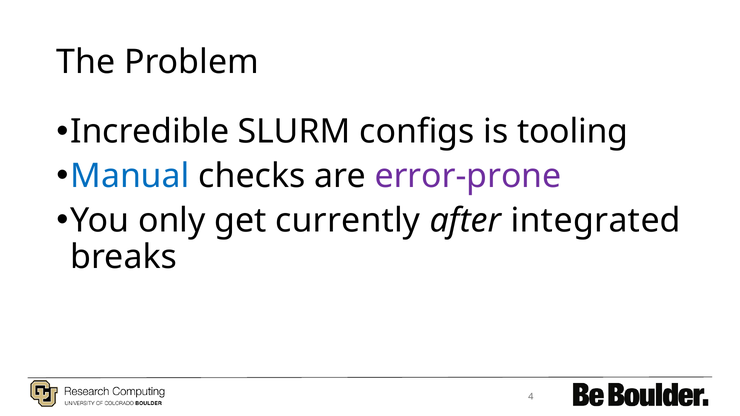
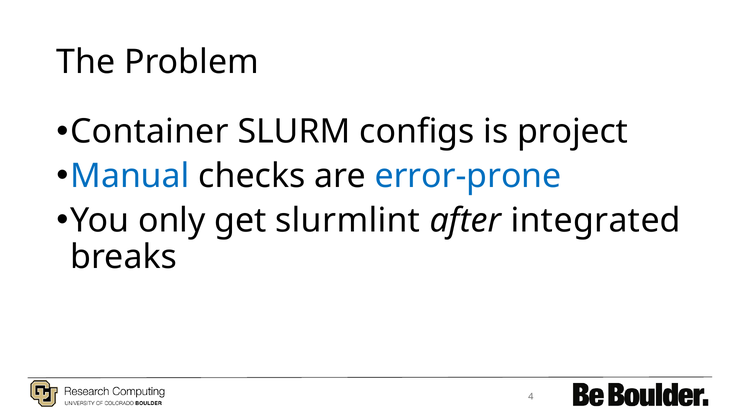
Incredible: Incredible -> Container
tooling: tooling -> project
error-prone colour: purple -> blue
currently: currently -> slurmlint
